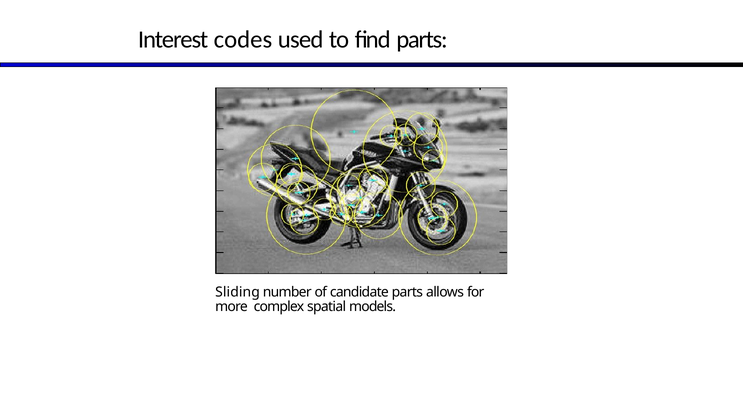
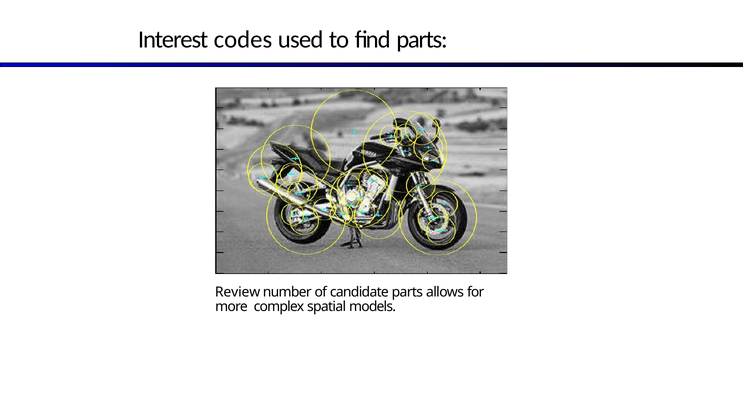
Sliding: Sliding -> Review
